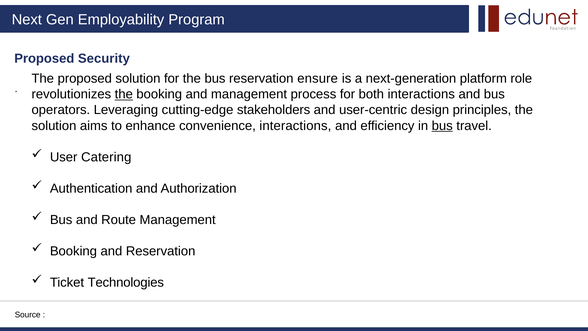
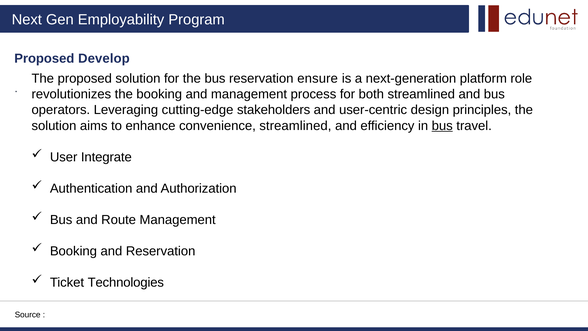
Security: Security -> Develop
the at (124, 94) underline: present -> none
both interactions: interactions -> streamlined
convenience interactions: interactions -> streamlined
Catering: Catering -> Integrate
